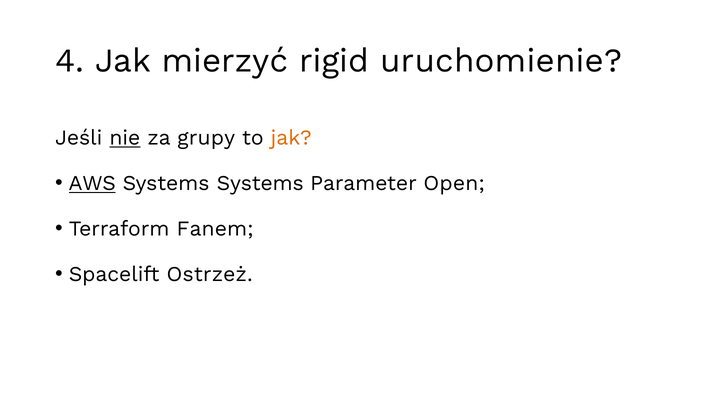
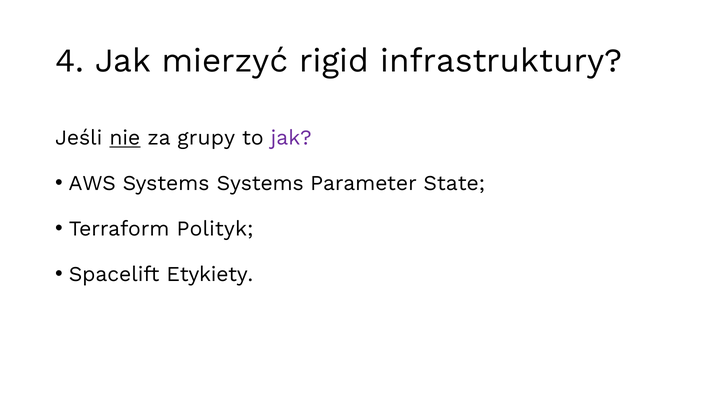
uruchomienie: uruchomienie -> infrastruktury
jak at (291, 138) colour: orange -> purple
AWS underline: present -> none
Open: Open -> State
Fanem: Fanem -> Polityk
Ostrzeż: Ostrzeż -> Etykiety
